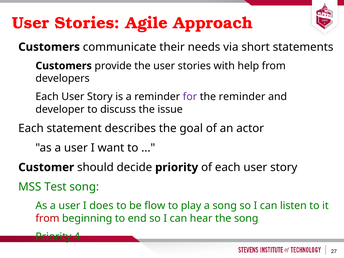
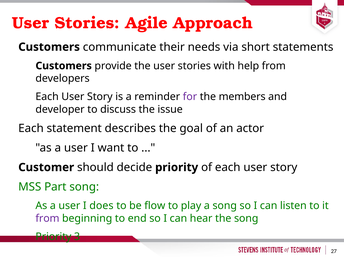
the reminder: reminder -> members
Test: Test -> Part
from at (47, 218) colour: red -> purple
4: 4 -> 3
